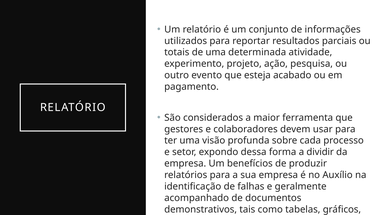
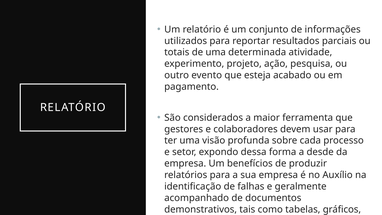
dividir: dividir -> desde
